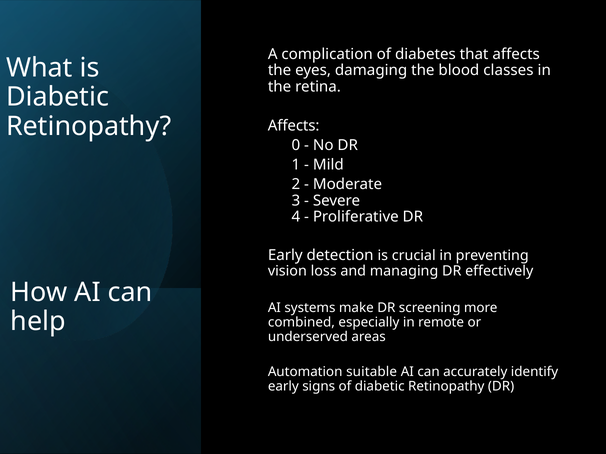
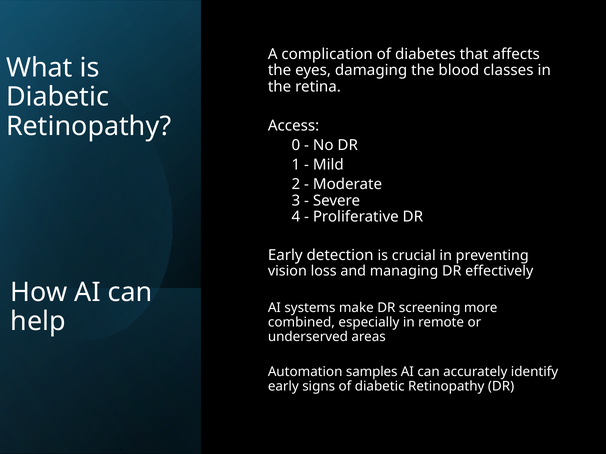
Affects at (294, 126): Affects -> Access
suitable: suitable -> samples
